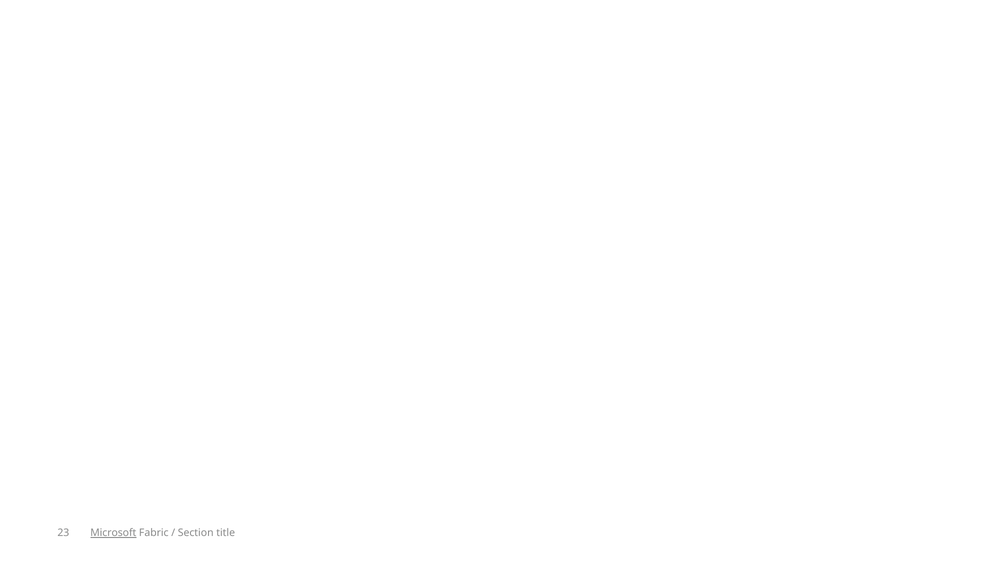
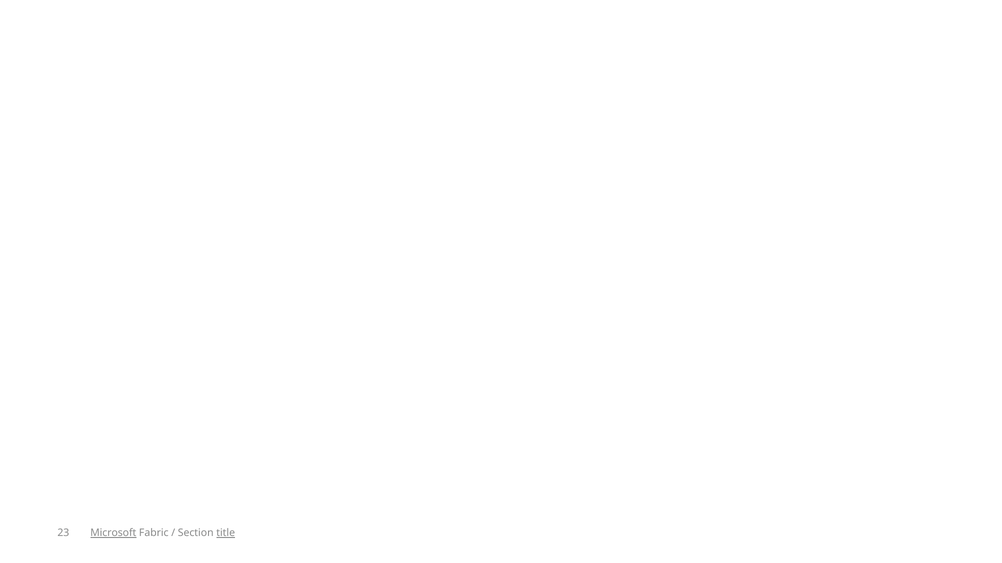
title underline: none -> present
